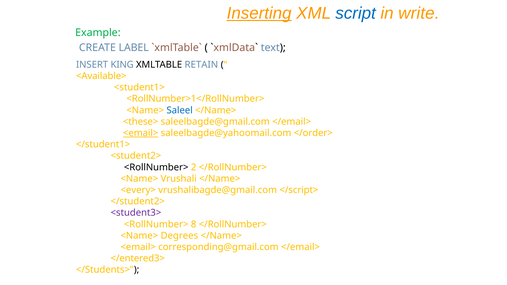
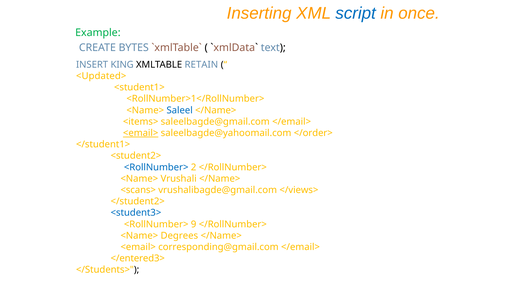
Inserting underline: present -> none
write: write -> once
LABEL: LABEL -> BYTES
<Available>: <Available> -> <Updated>
<these>: <these> -> <items>
<RollNumber> at (156, 167) colour: black -> blue
<every>: <every> -> <scans>
</script>: </script> -> </views>
<student3> colour: purple -> blue
8: 8 -> 9
